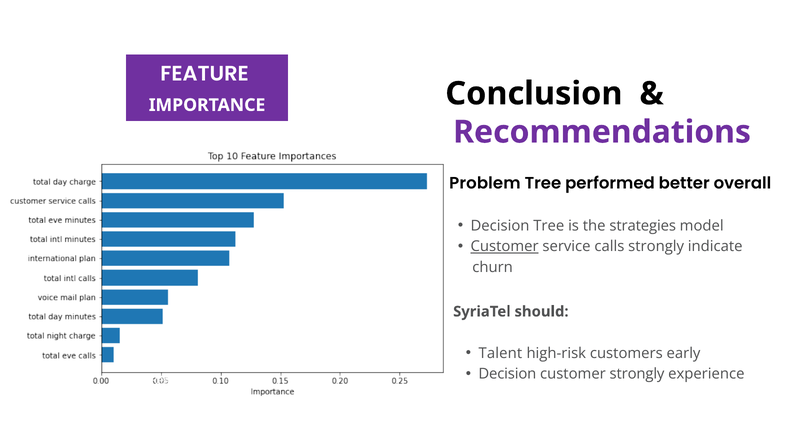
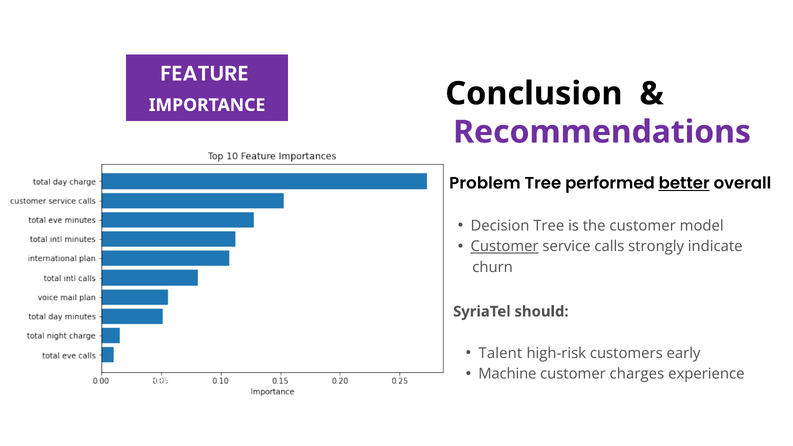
better underline: none -> present
the strategies: strategies -> customer
Decision at (507, 374): Decision -> Machine
customer strongly: strongly -> charges
